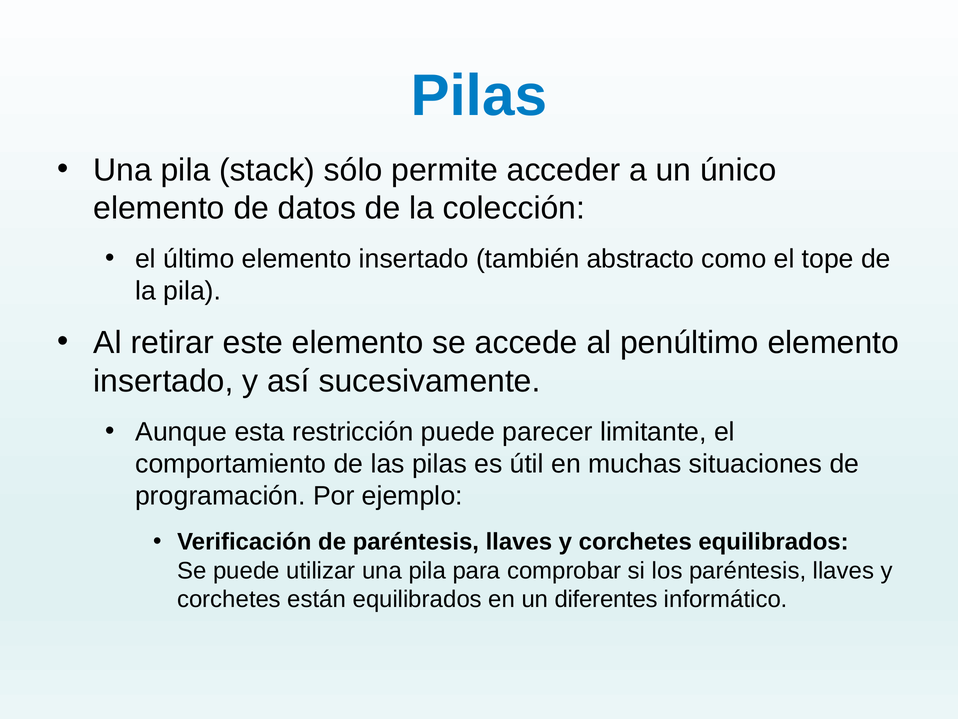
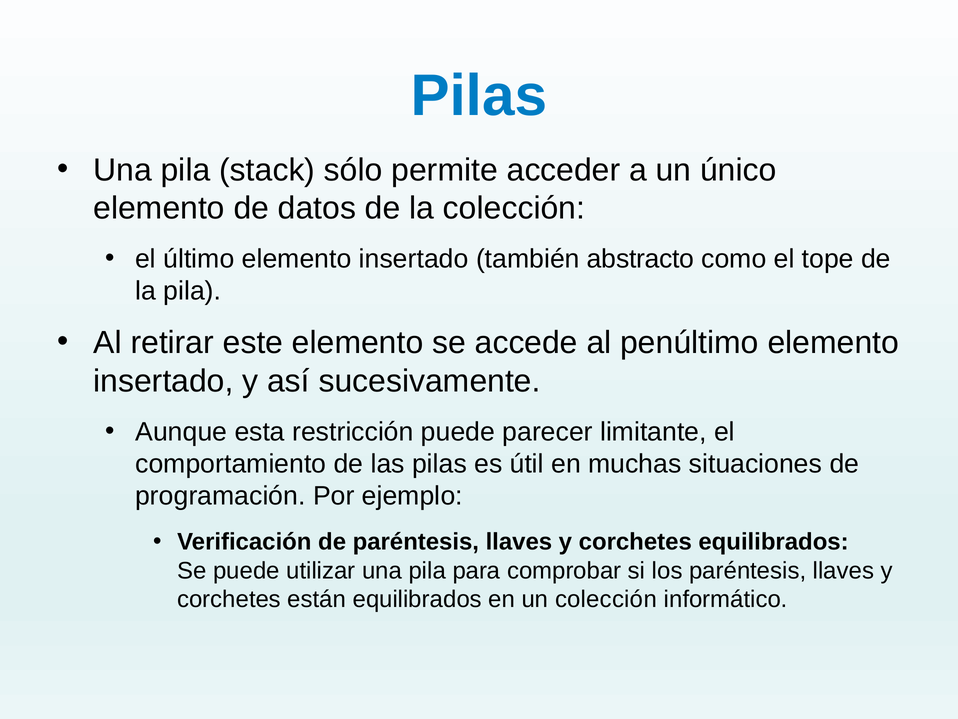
un diferentes: diferentes -> colección
